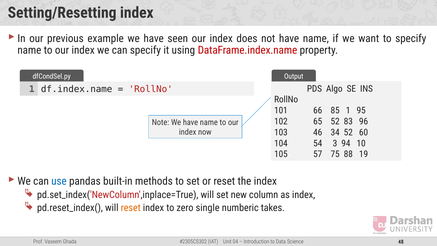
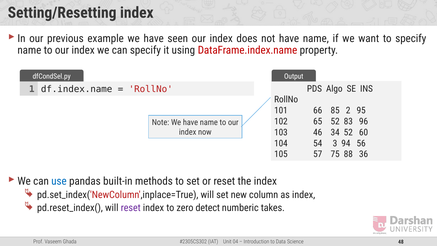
85 1: 1 -> 2
10: 10 -> 56
19: 19 -> 36
reset at (131, 208) colour: orange -> purple
single: single -> detect
